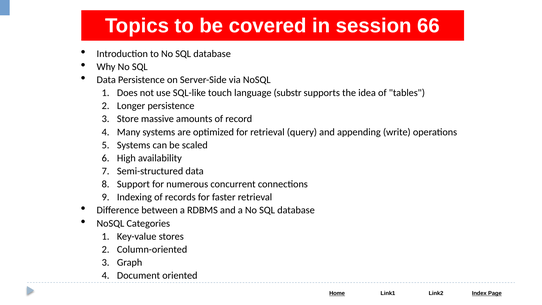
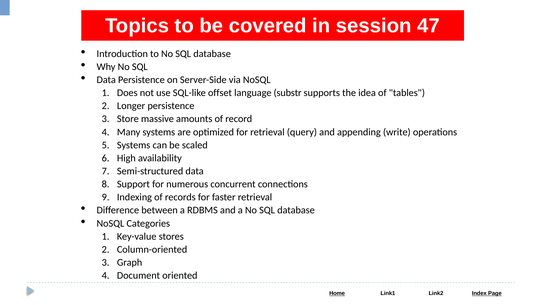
66: 66 -> 47
touch: touch -> offset
